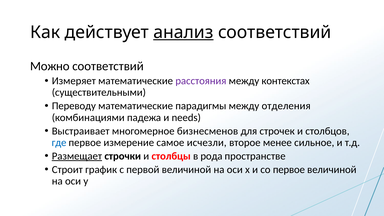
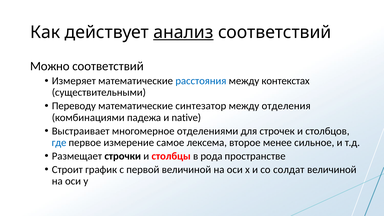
расстояния colour: purple -> blue
парадигмы: парадигмы -> синтезатор
needs: needs -> native
бизнесменов: бизнесменов -> отделениями
исчезли: исчезли -> лексема
Размещает underline: present -> none
со первое: первое -> солдат
